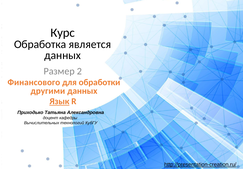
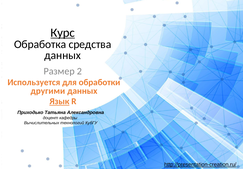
Курс underline: none -> present
является: является -> средства
Финансового: Финансового -> Используется
